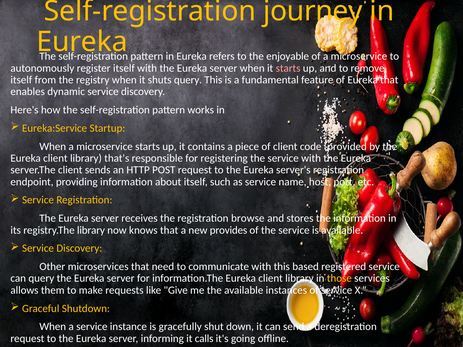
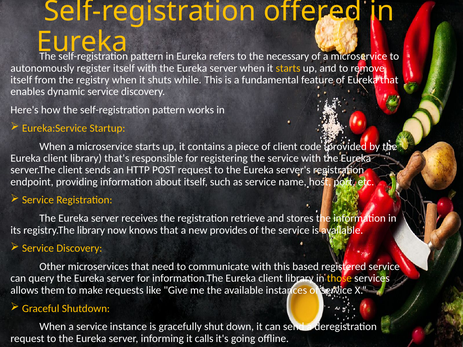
journey: journey -> offered
enjoyable: enjoyable -> necessary
starts at (288, 68) colour: pink -> yellow
shuts query: query -> while
browse: browse -> retrieve
